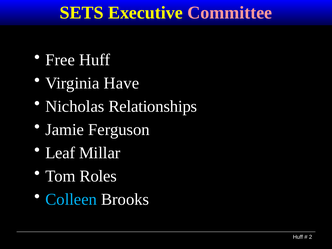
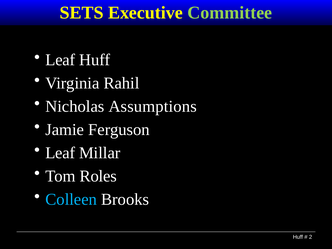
Committee colour: pink -> light green
Free at (60, 60): Free -> Leaf
Have: Have -> Rahil
Relationships: Relationships -> Assumptions
